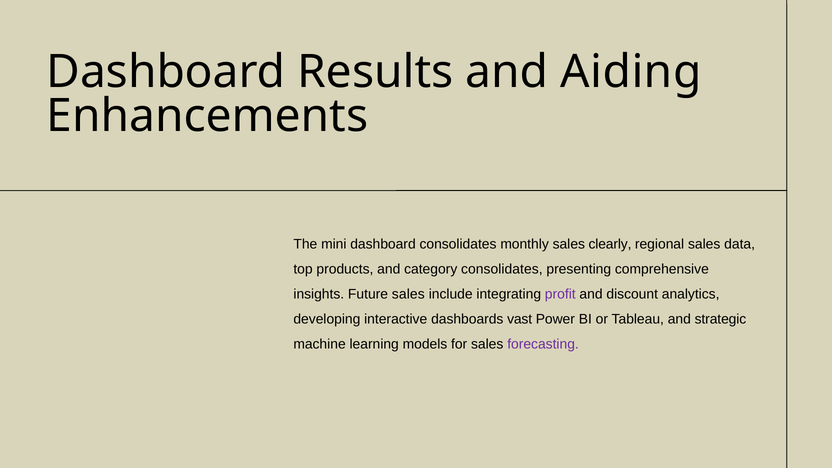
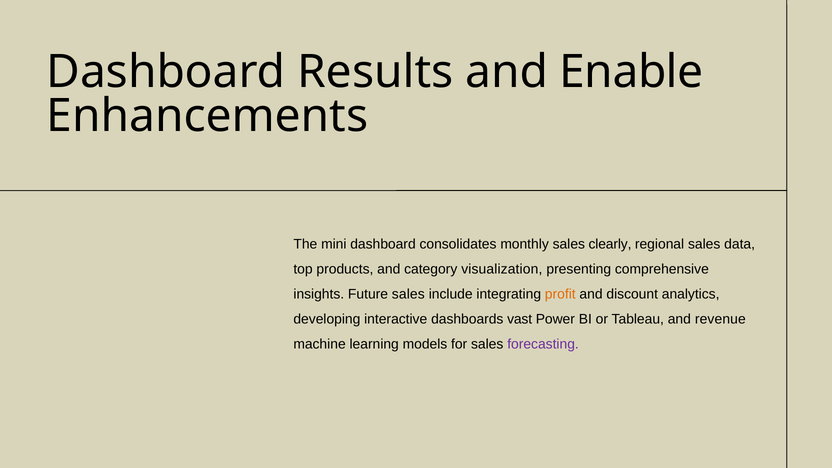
Aiding: Aiding -> Enable
category consolidates: consolidates -> visualization
profit colour: purple -> orange
strategic: strategic -> revenue
